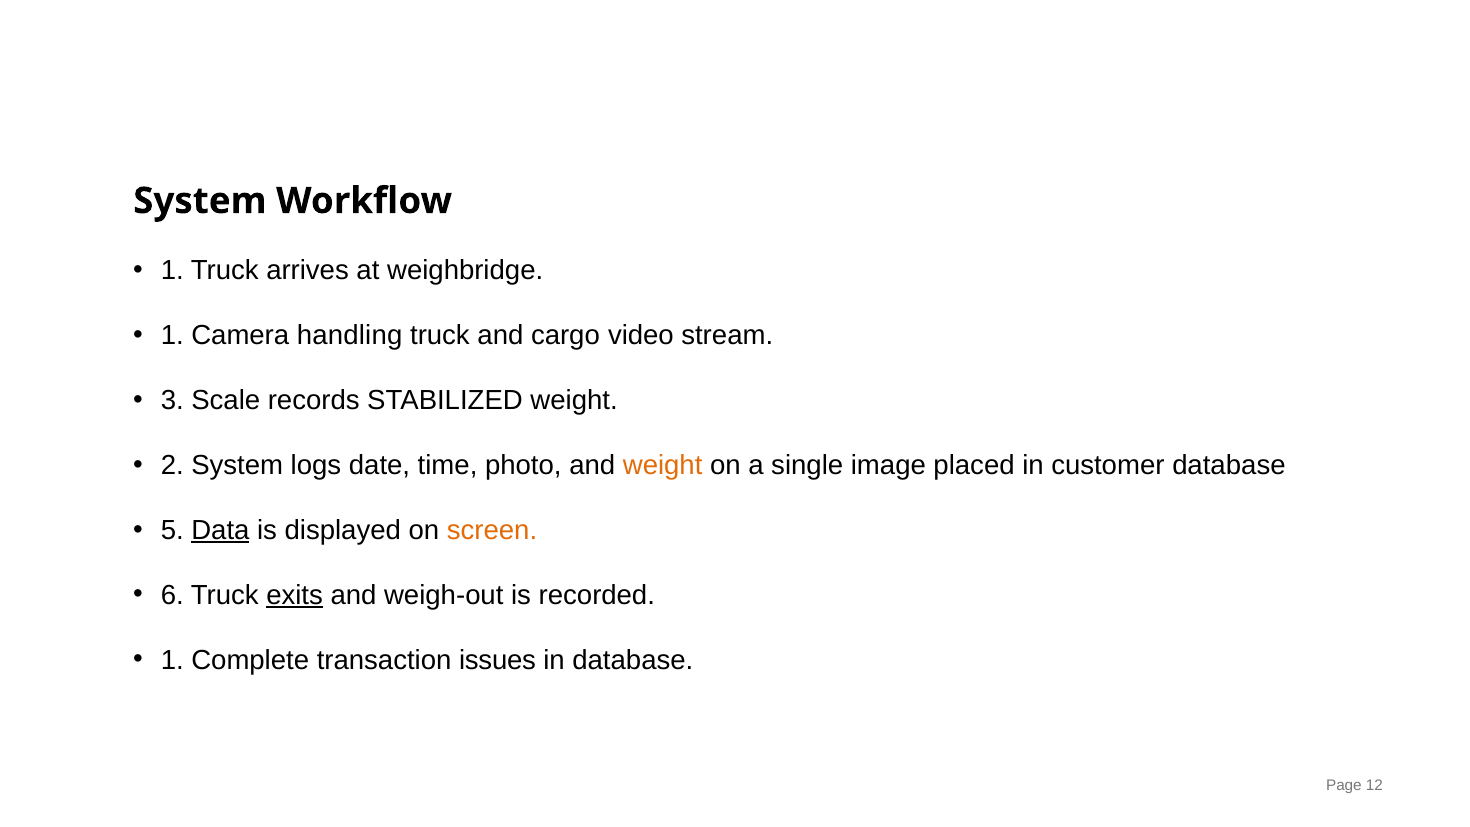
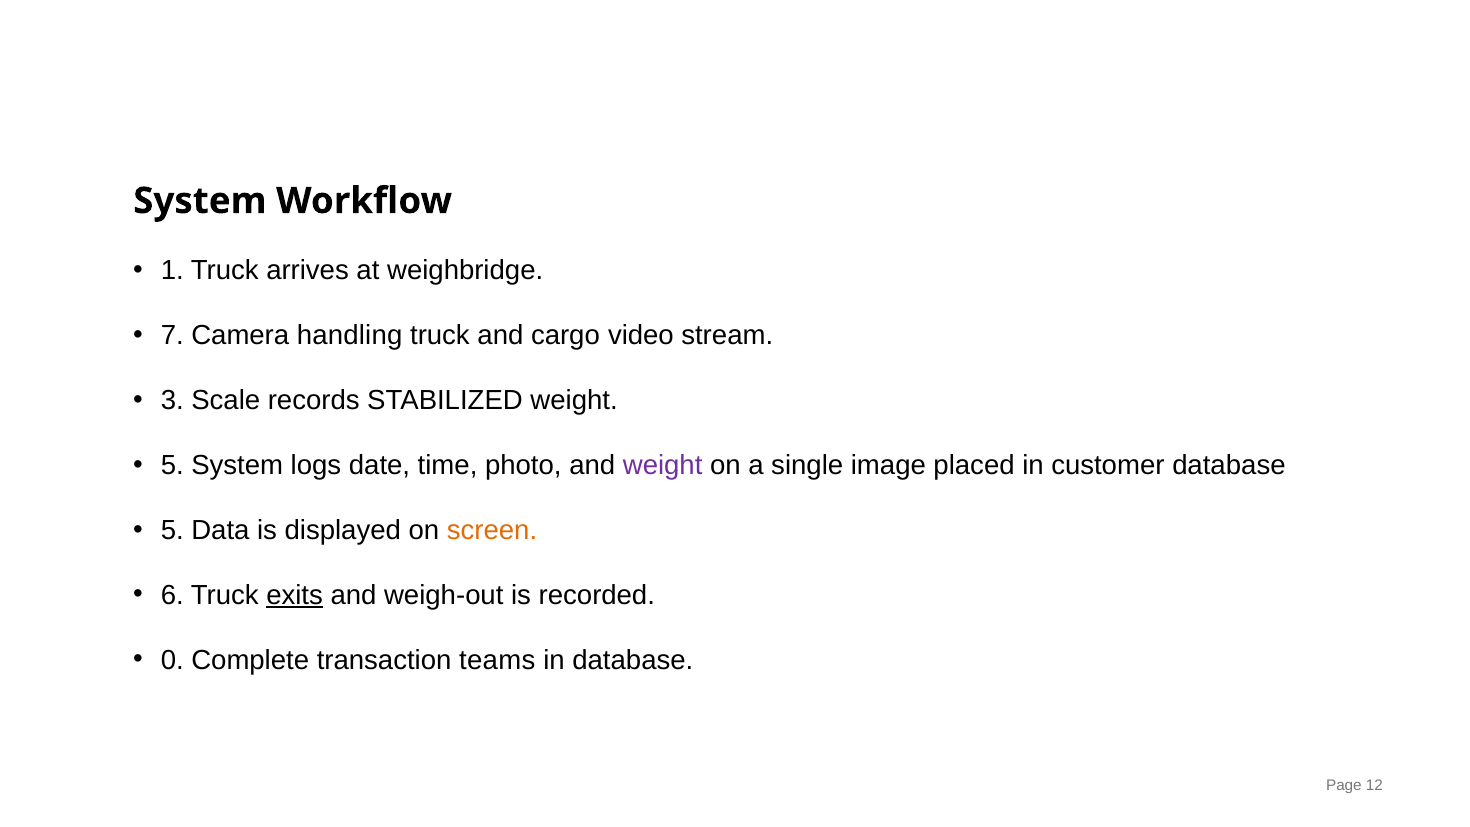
1 at (172, 336): 1 -> 7
2 at (172, 465): 2 -> 5
weight at (663, 465) colour: orange -> purple
Data underline: present -> none
1 at (172, 660): 1 -> 0
issues: issues -> teams
